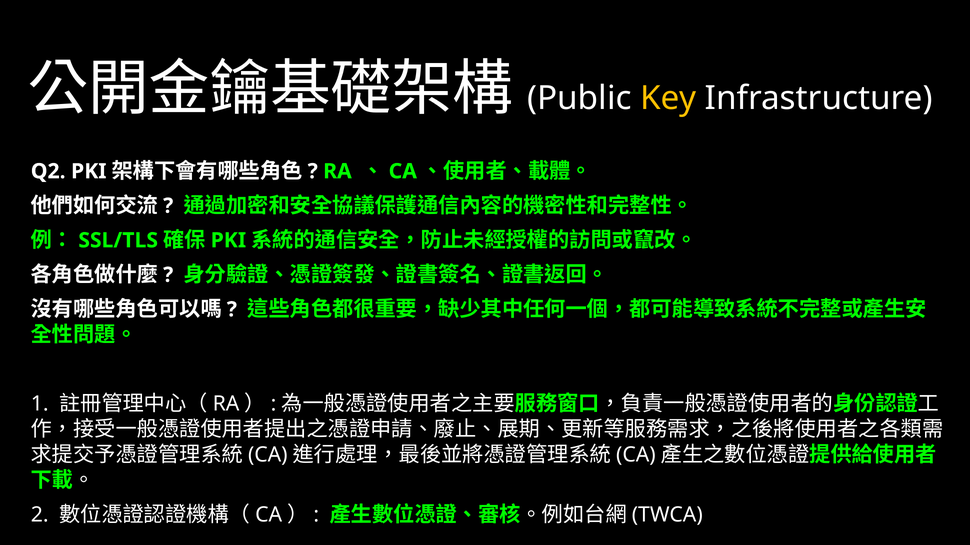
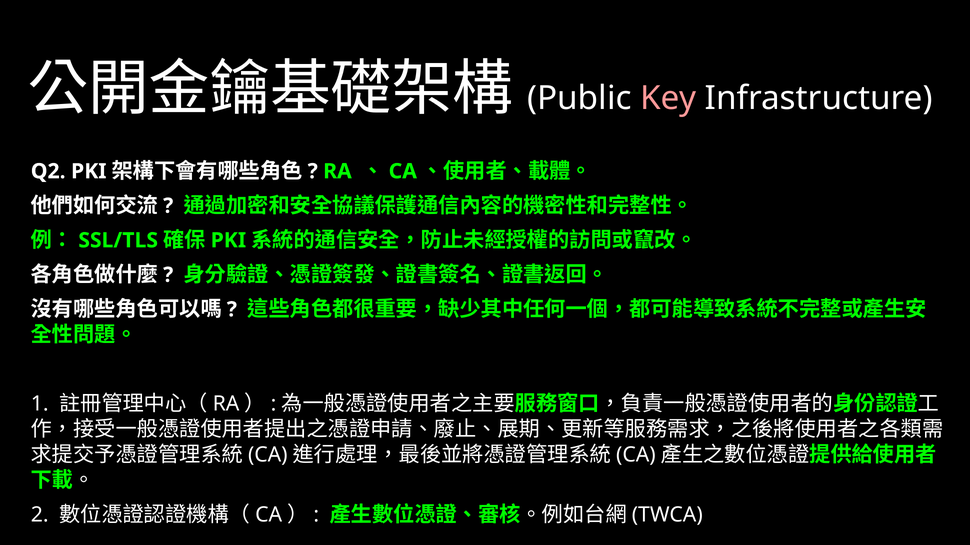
Key colour: yellow -> pink
